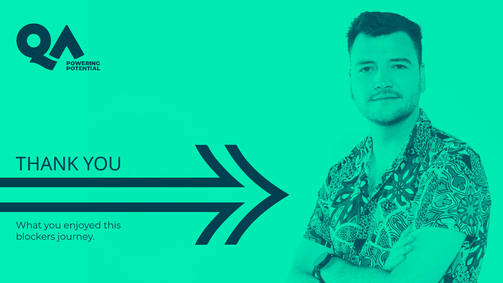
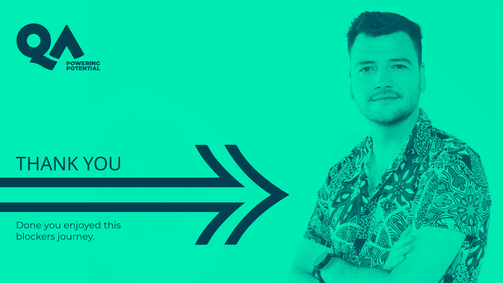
What: What -> Done
